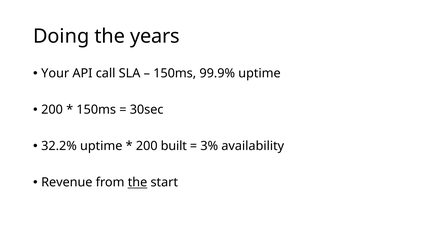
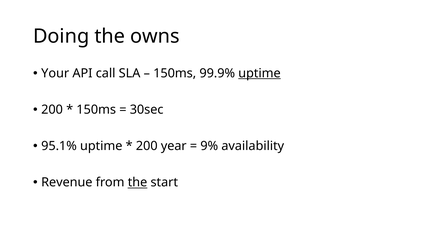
years: years -> owns
uptime at (259, 73) underline: none -> present
32.2%: 32.2% -> 95.1%
built: built -> year
3%: 3% -> 9%
